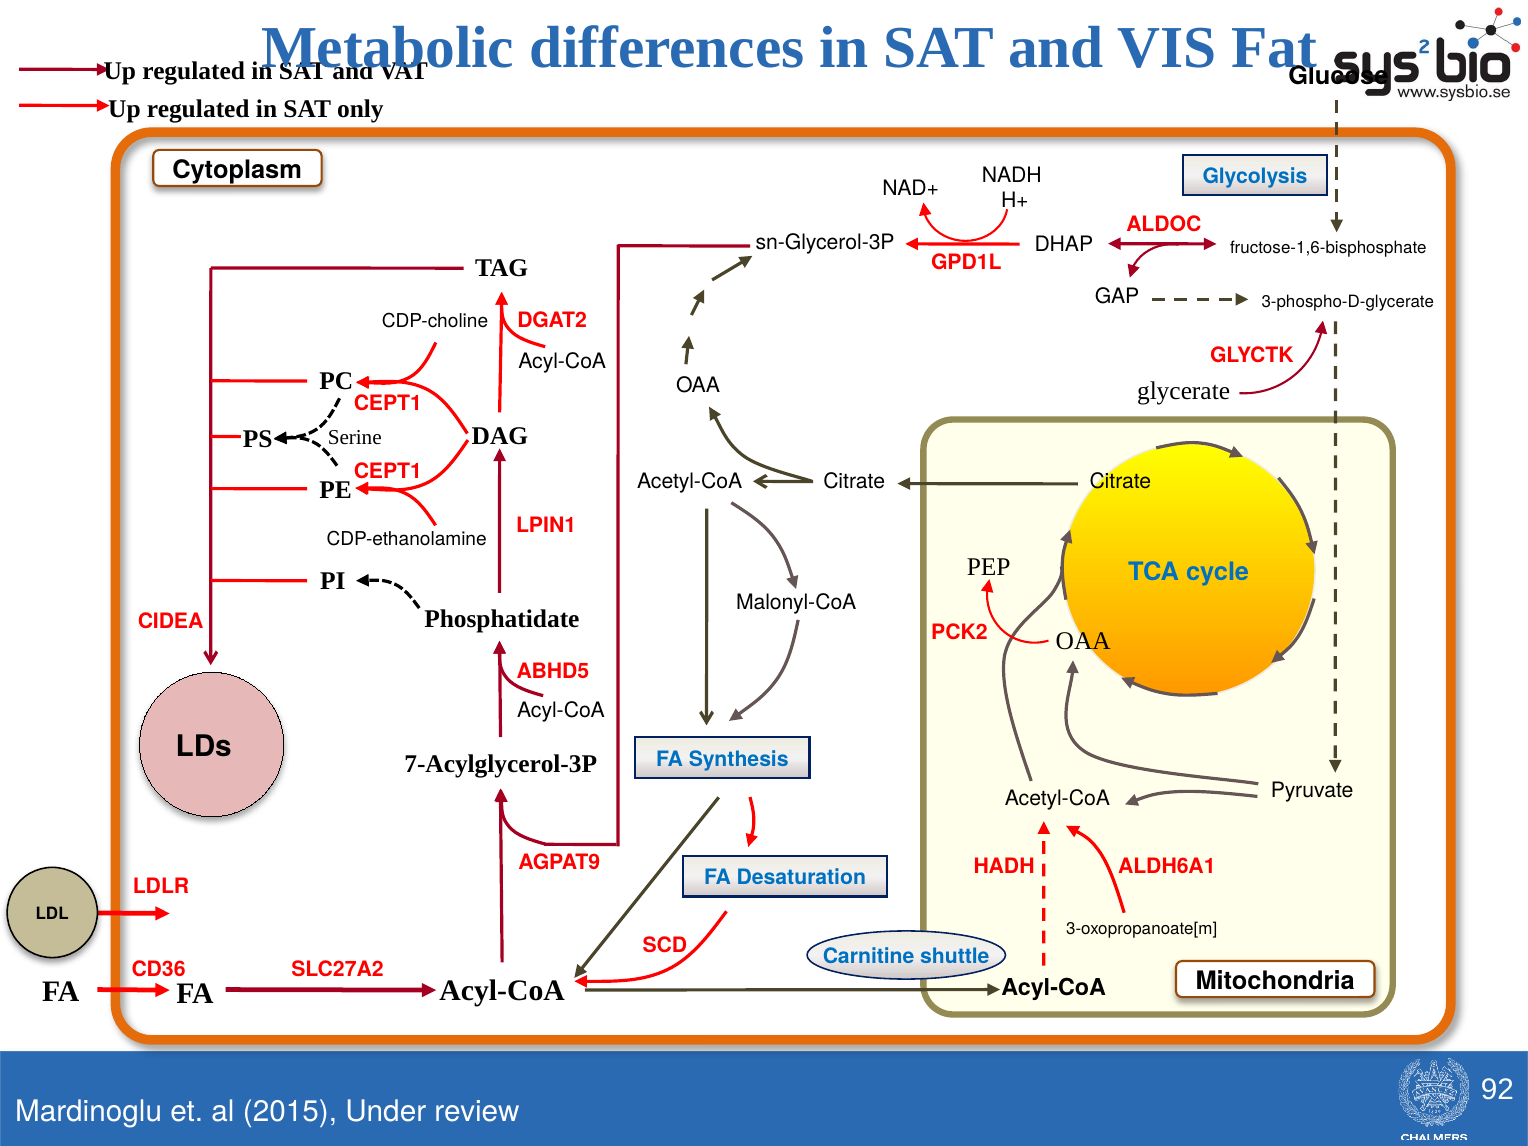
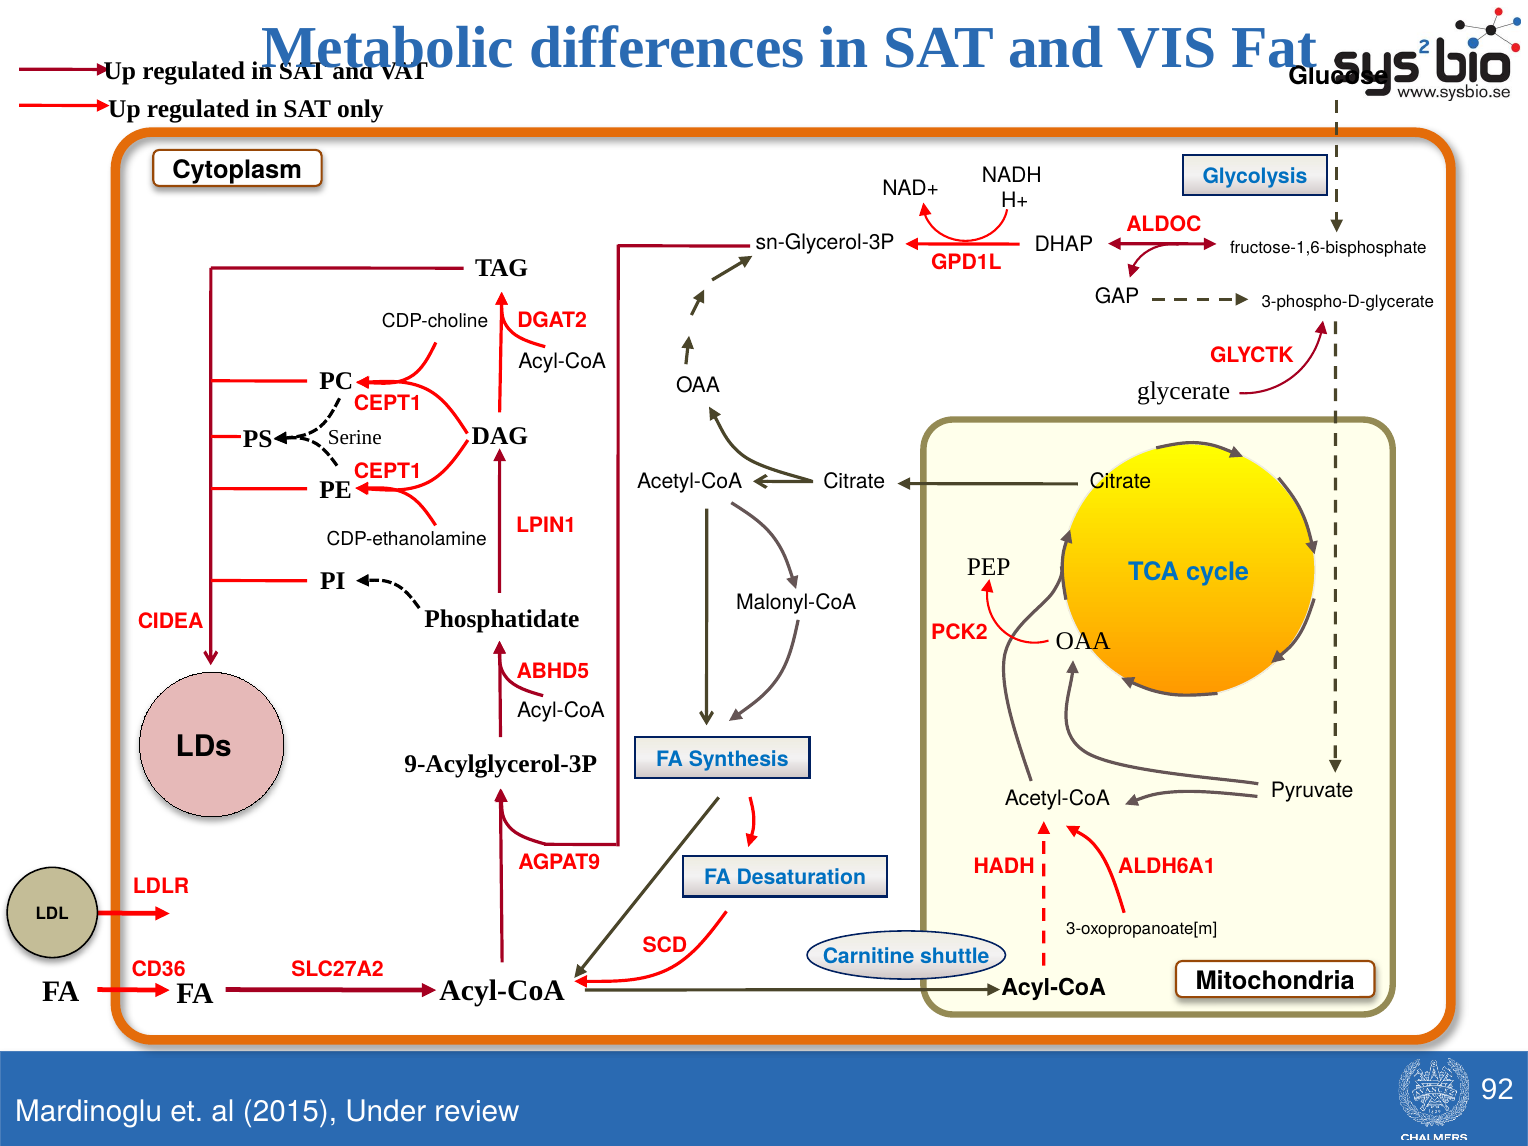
7-Acylglycerol-3P: 7-Acylglycerol-3P -> 9-Acylglycerol-3P
